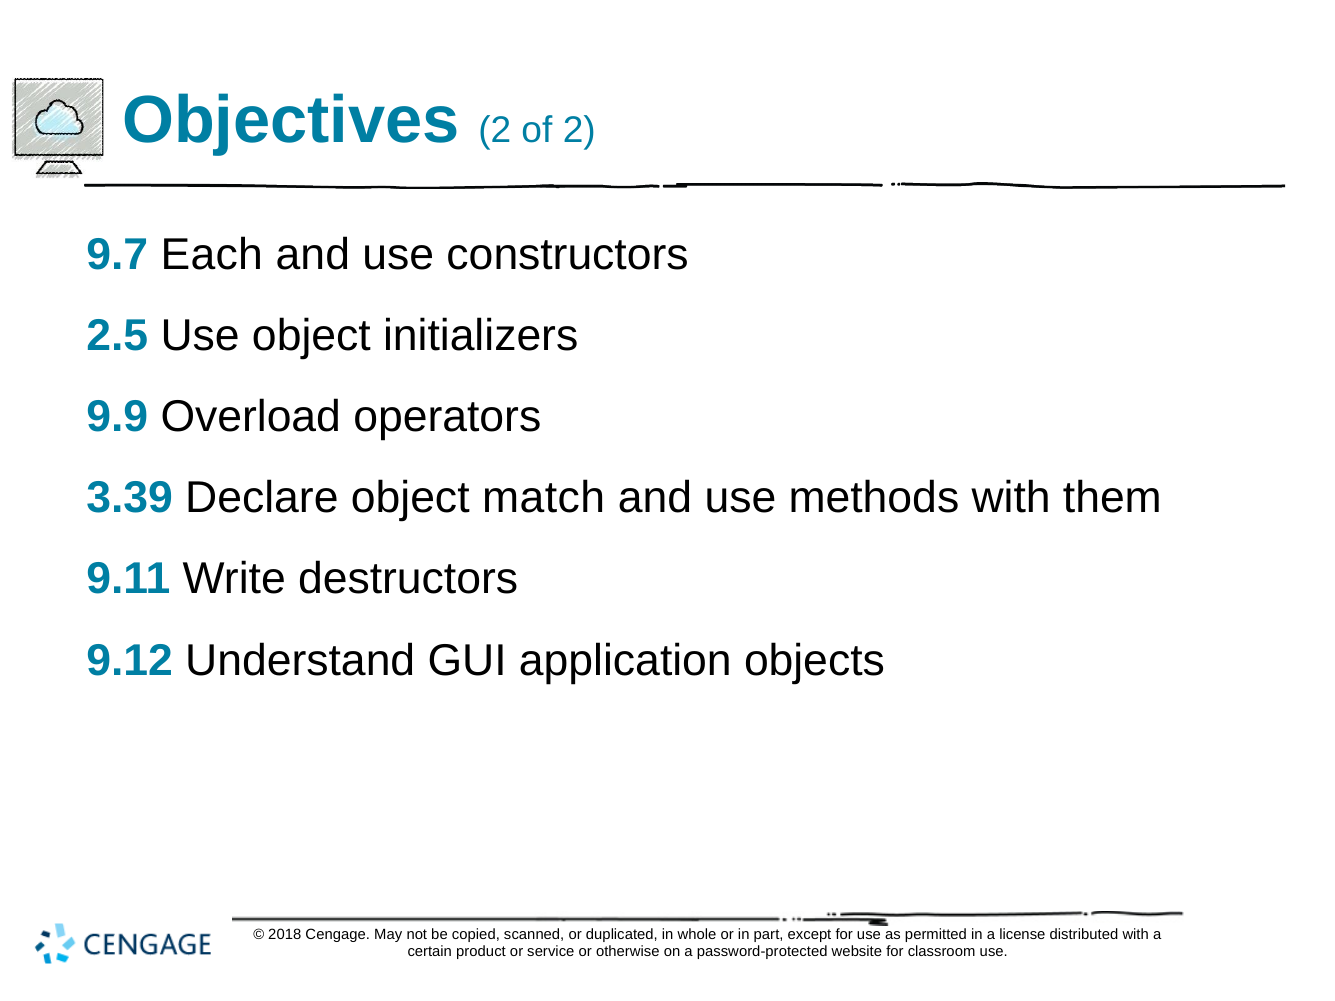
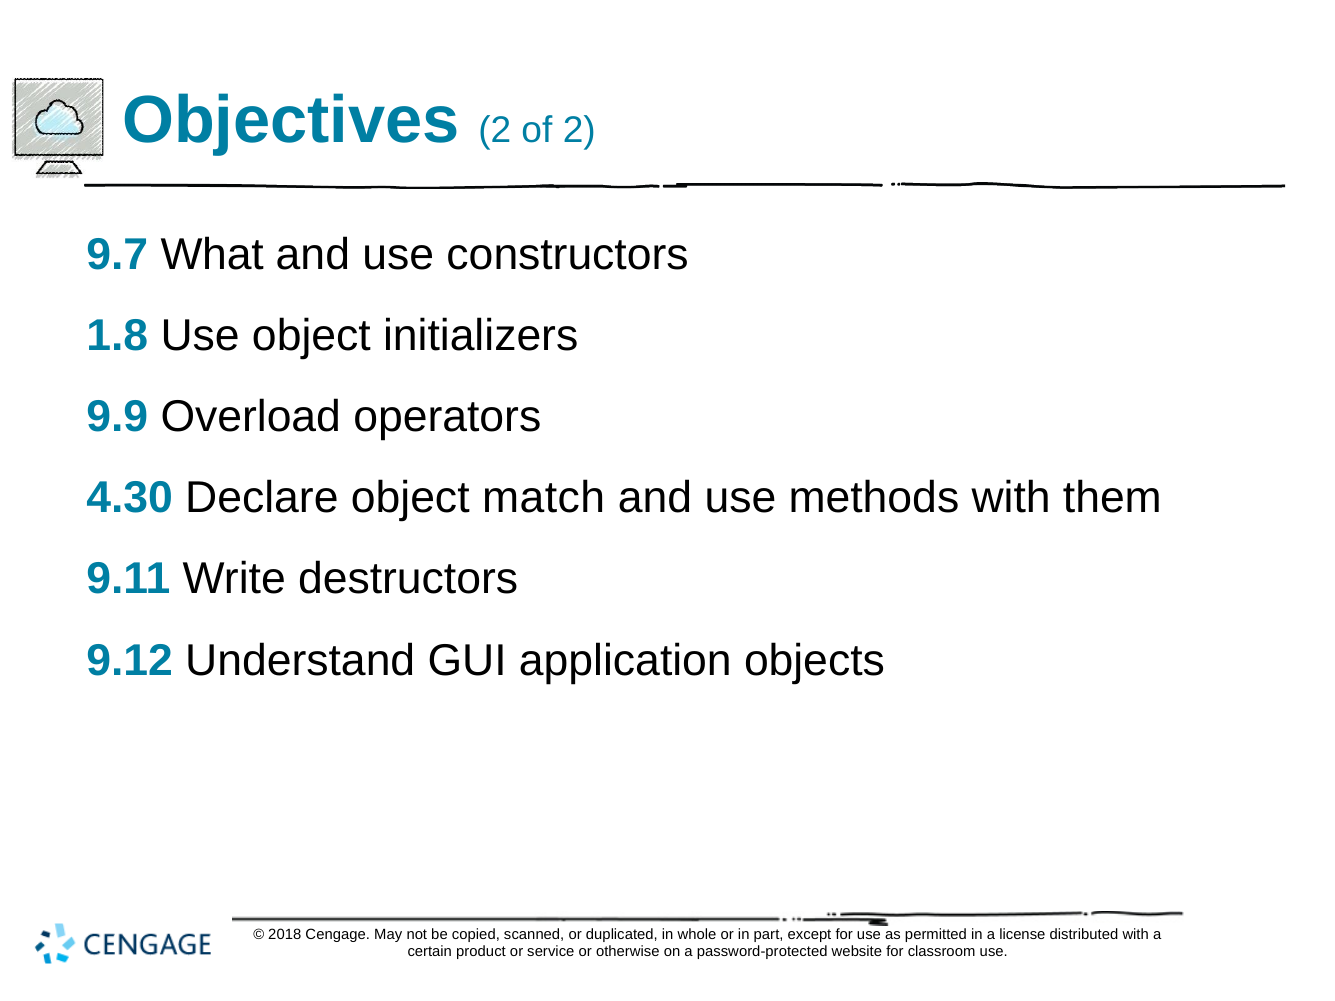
Each: Each -> What
2.5: 2.5 -> 1.8
3.39: 3.39 -> 4.30
